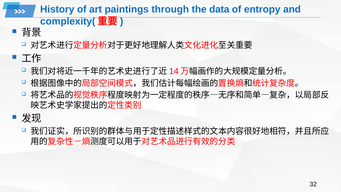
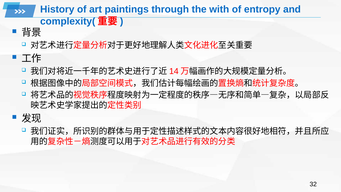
data: data -> with
